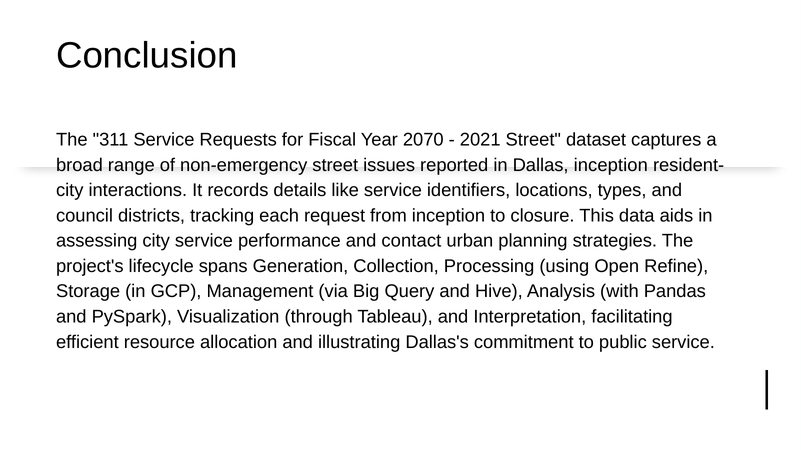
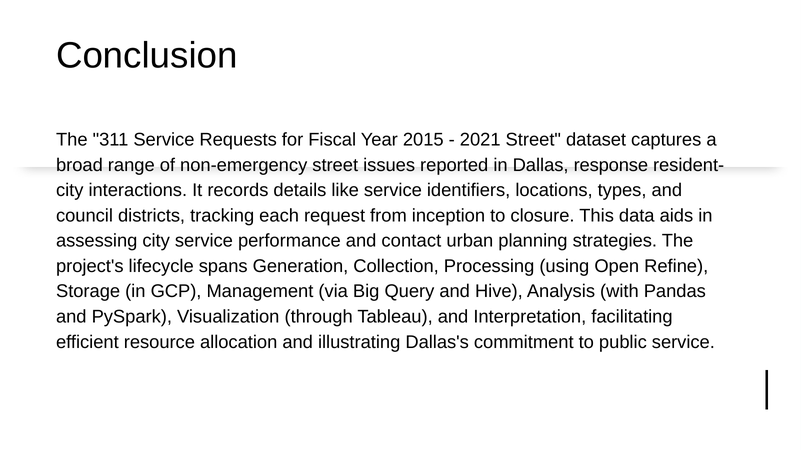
2070: 2070 -> 2015
Dallas inception: inception -> response
